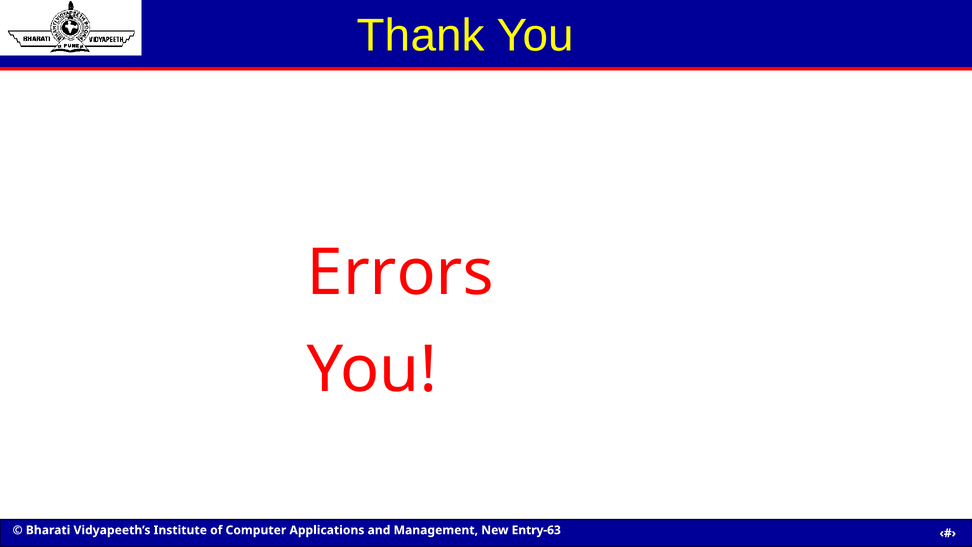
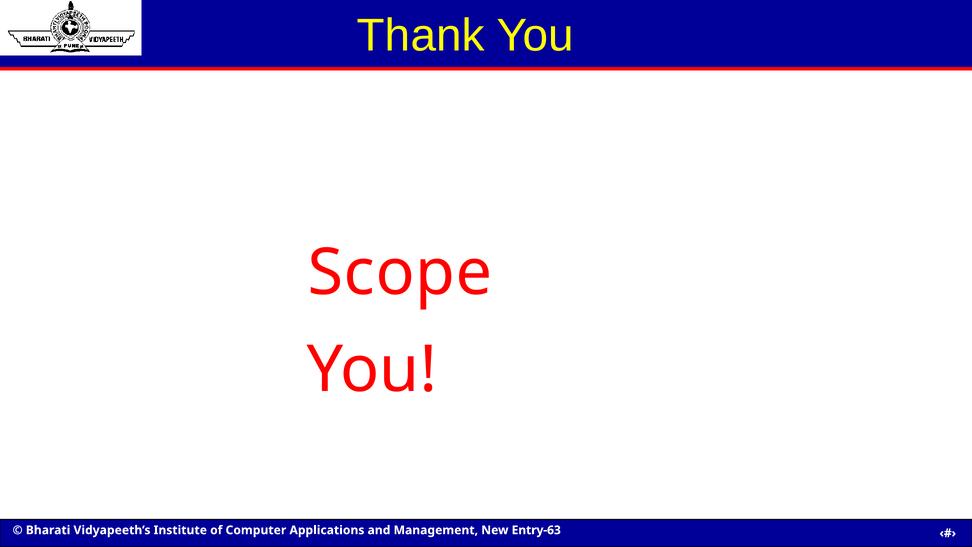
Errors: Errors -> Scope
